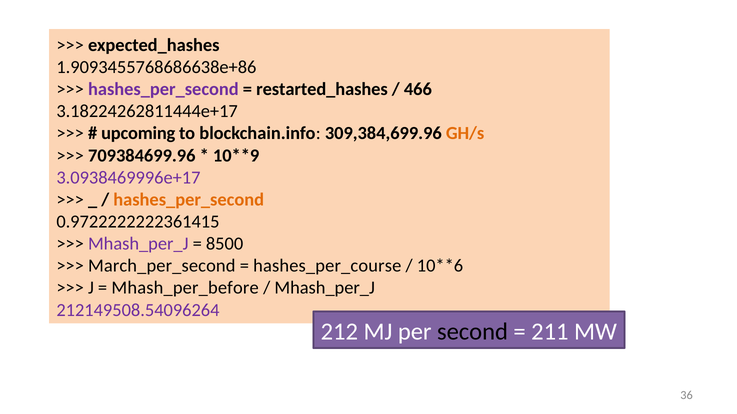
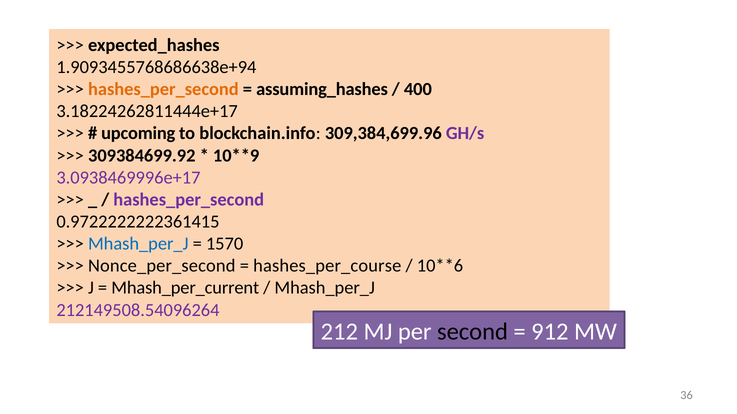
1.9093455768686638e+86: 1.9093455768686638e+86 -> 1.9093455768686638e+94
hashes_per_second at (163, 89) colour: purple -> orange
restarted_hashes: restarted_hashes -> assuming_hashes
466: 466 -> 400
GH/s colour: orange -> purple
709384699.96: 709384699.96 -> 309384699.92
hashes_per_second at (189, 200) colour: orange -> purple
Mhash_per_J at (138, 244) colour: purple -> blue
8500: 8500 -> 1570
March_per_second: March_per_second -> Nonce_per_second
Mhash_per_before: Mhash_per_before -> Mhash_per_current
211: 211 -> 912
